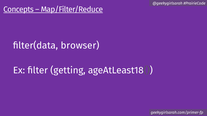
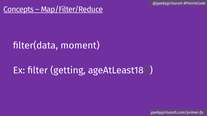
browser: browser -> moment
